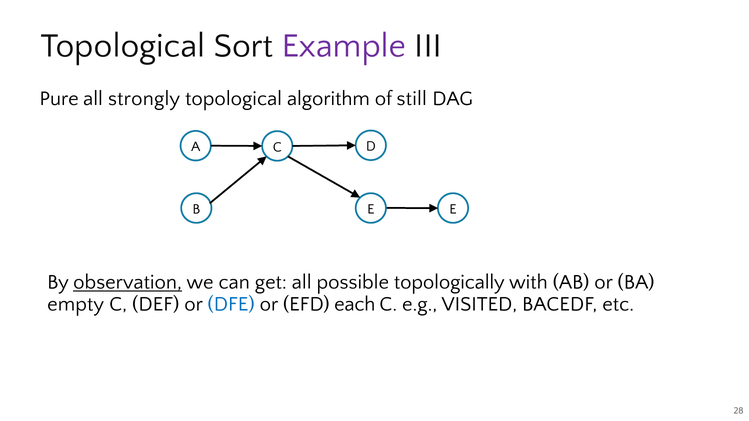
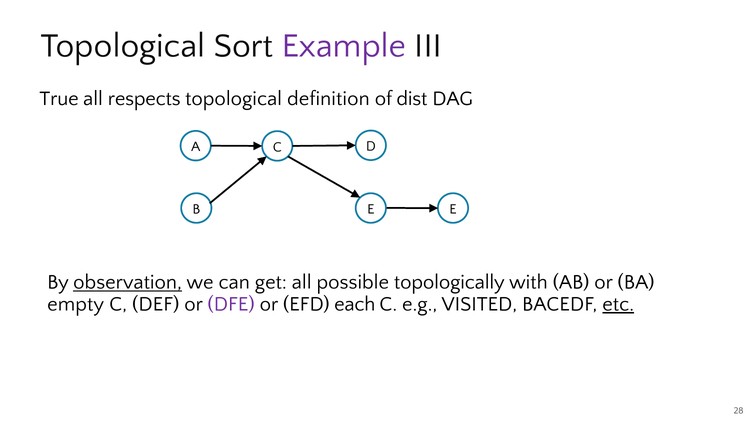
Pure: Pure -> True
strongly: strongly -> respects
algorithm: algorithm -> definition
still: still -> dist
DFE colour: blue -> purple
etc underline: none -> present
